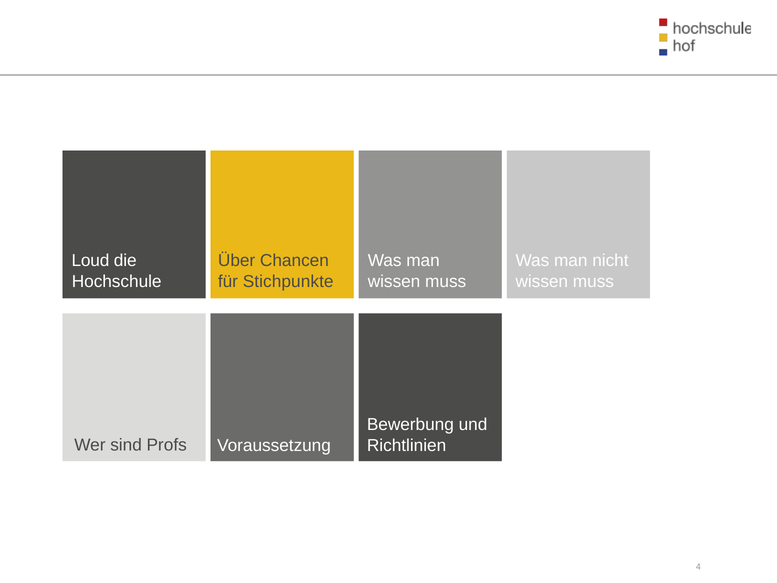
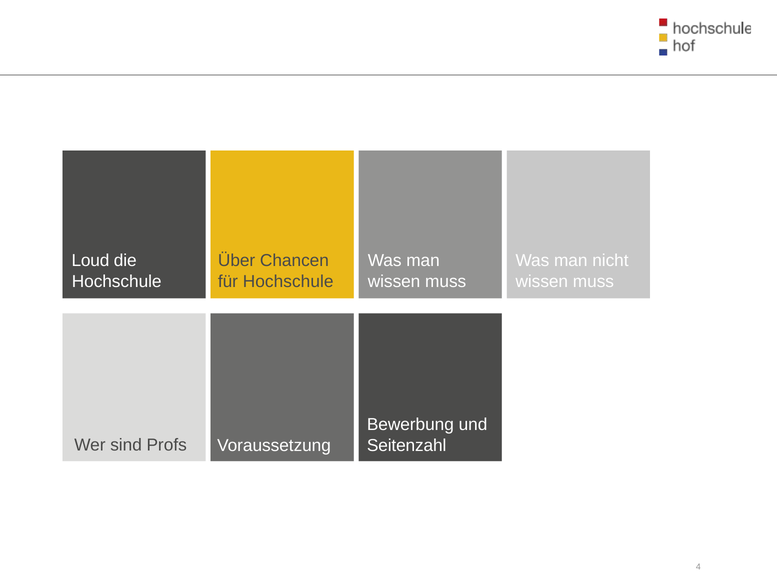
für Stichpunkte: Stichpunkte -> Hochschule
Richtlinien: Richtlinien -> Seitenzahl
